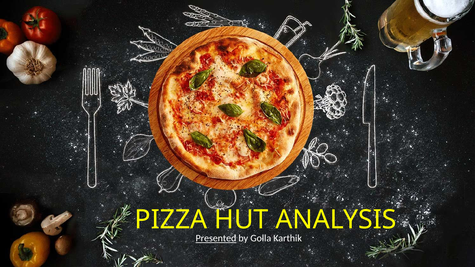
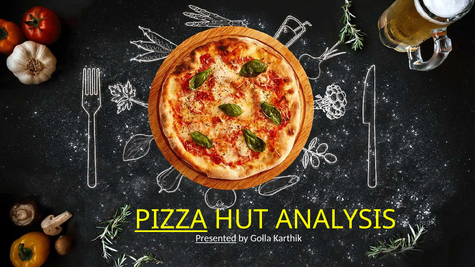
PIZZA underline: none -> present
